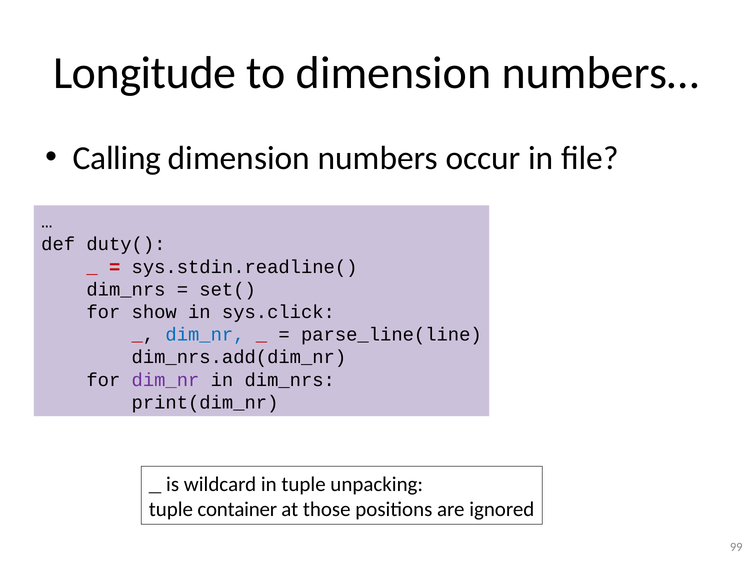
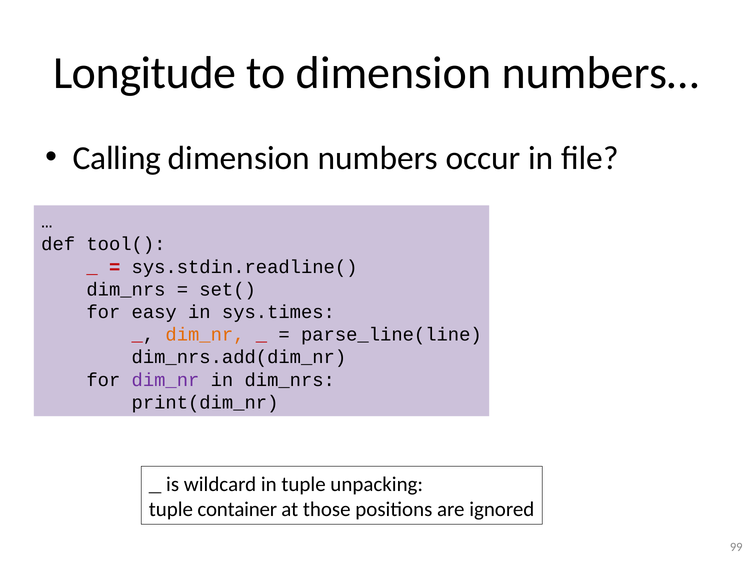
duty(: duty( -> tool(
show: show -> easy
sys.click: sys.click -> sys.times
dim_nr at (205, 335) colour: blue -> orange
